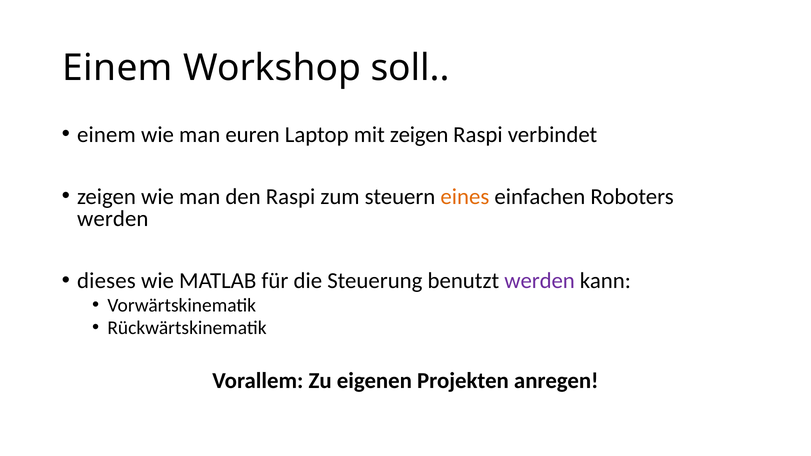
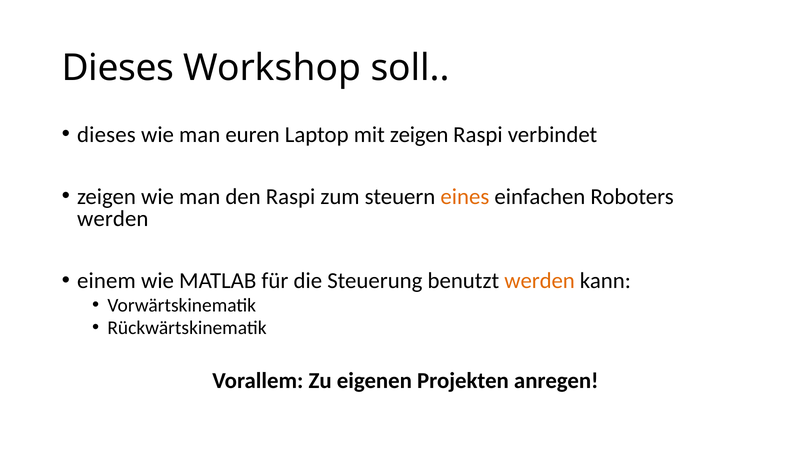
Einem at (118, 68): Einem -> Dieses
einem at (106, 135): einem -> dieses
dieses: dieses -> einem
werden at (540, 281) colour: purple -> orange
